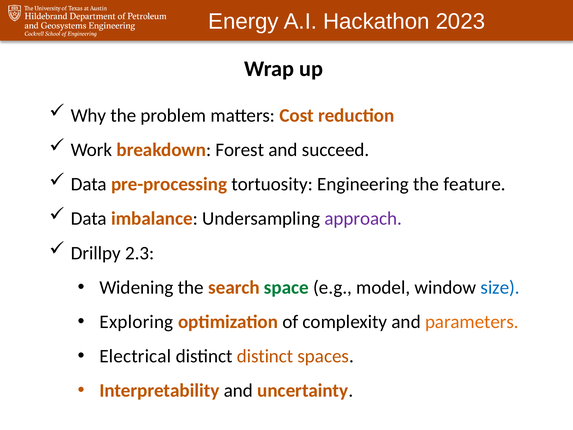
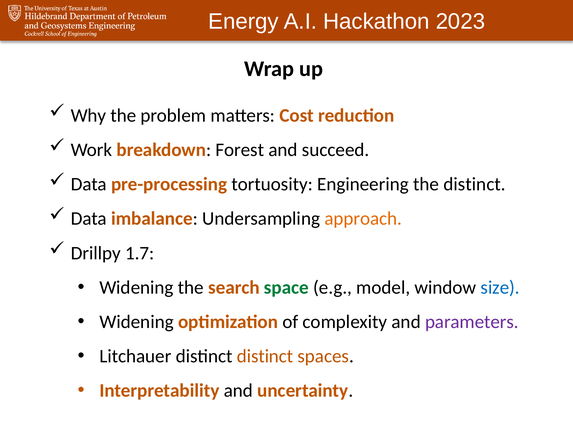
the feature: feature -> distinct
approach colour: purple -> orange
2.3: 2.3 -> 1.7
Exploring at (136, 322): Exploring -> Widening
parameters colour: orange -> purple
Electrical: Electrical -> Litchauer
